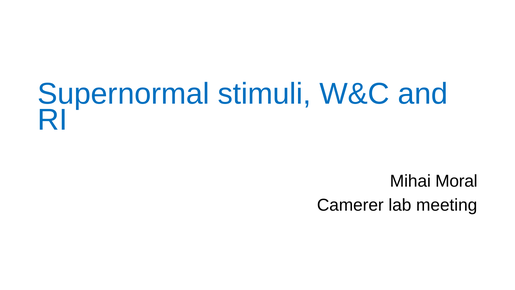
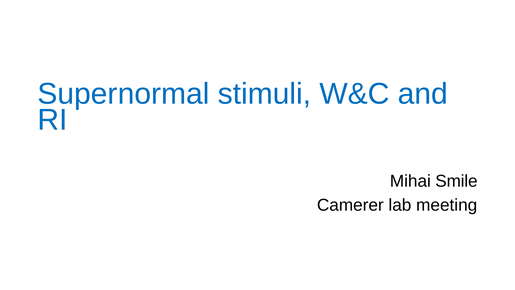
Moral: Moral -> Smile
